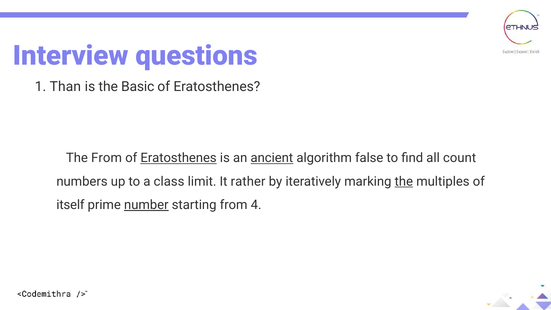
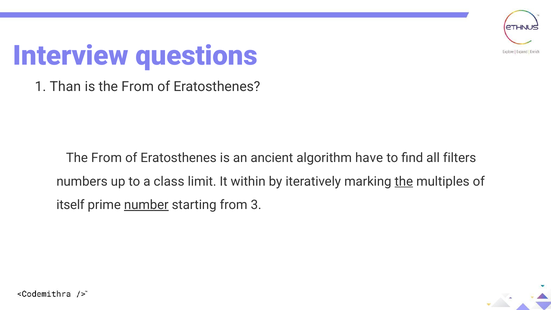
is the Basic: Basic -> From
Eratosthenes at (179, 158) underline: present -> none
ancient underline: present -> none
false: false -> have
count: count -> filters
rather: rather -> within
4: 4 -> 3
